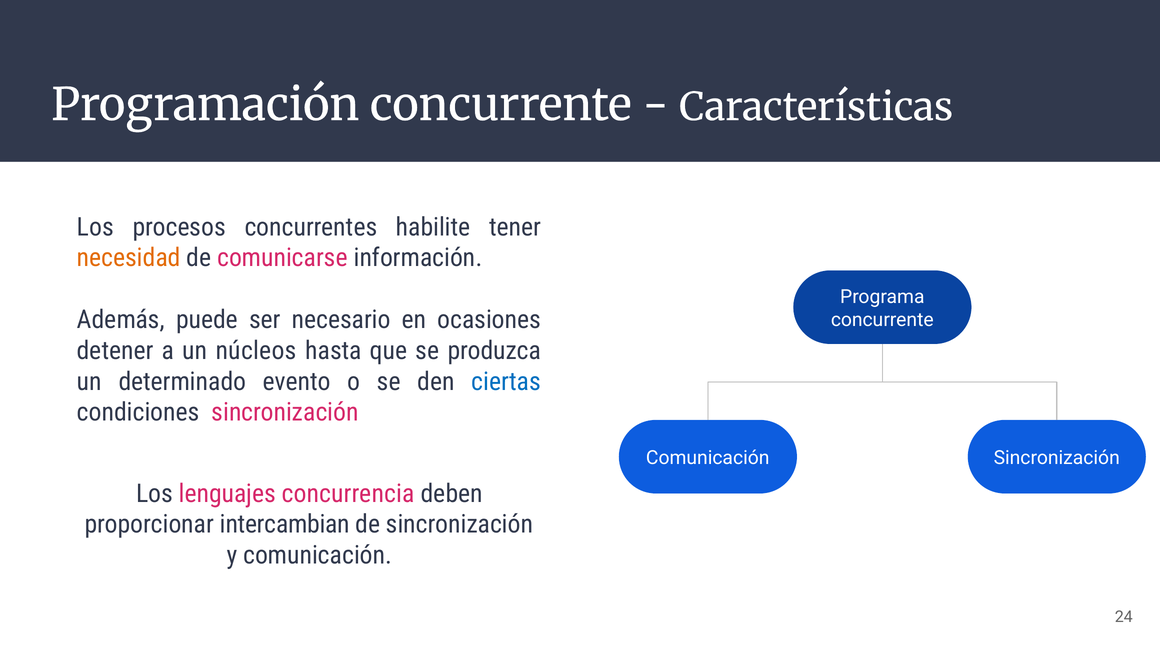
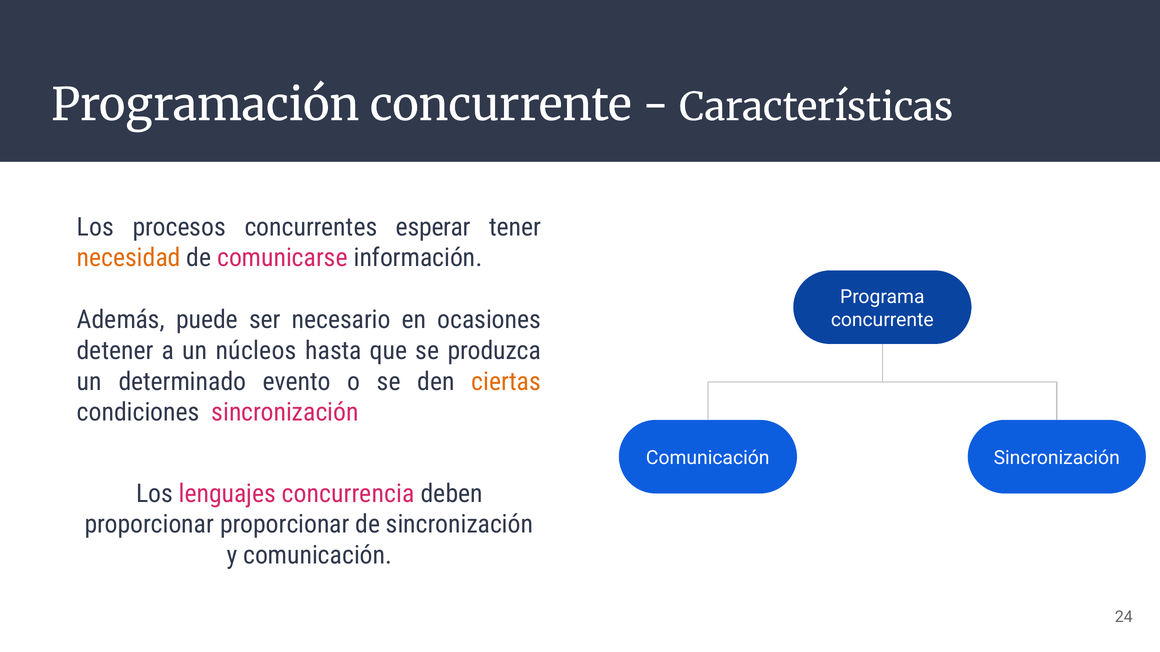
habilite: habilite -> esperar
ciertas colour: blue -> orange
proporcionar intercambian: intercambian -> proporcionar
